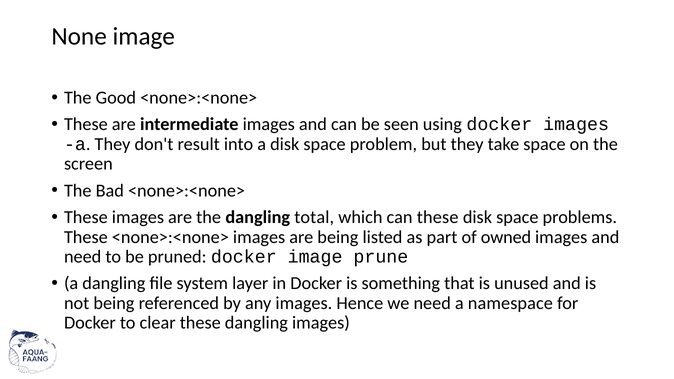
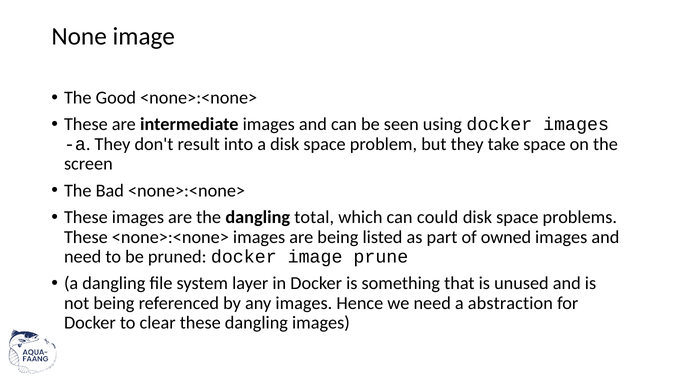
can these: these -> could
namespace: namespace -> abstraction
